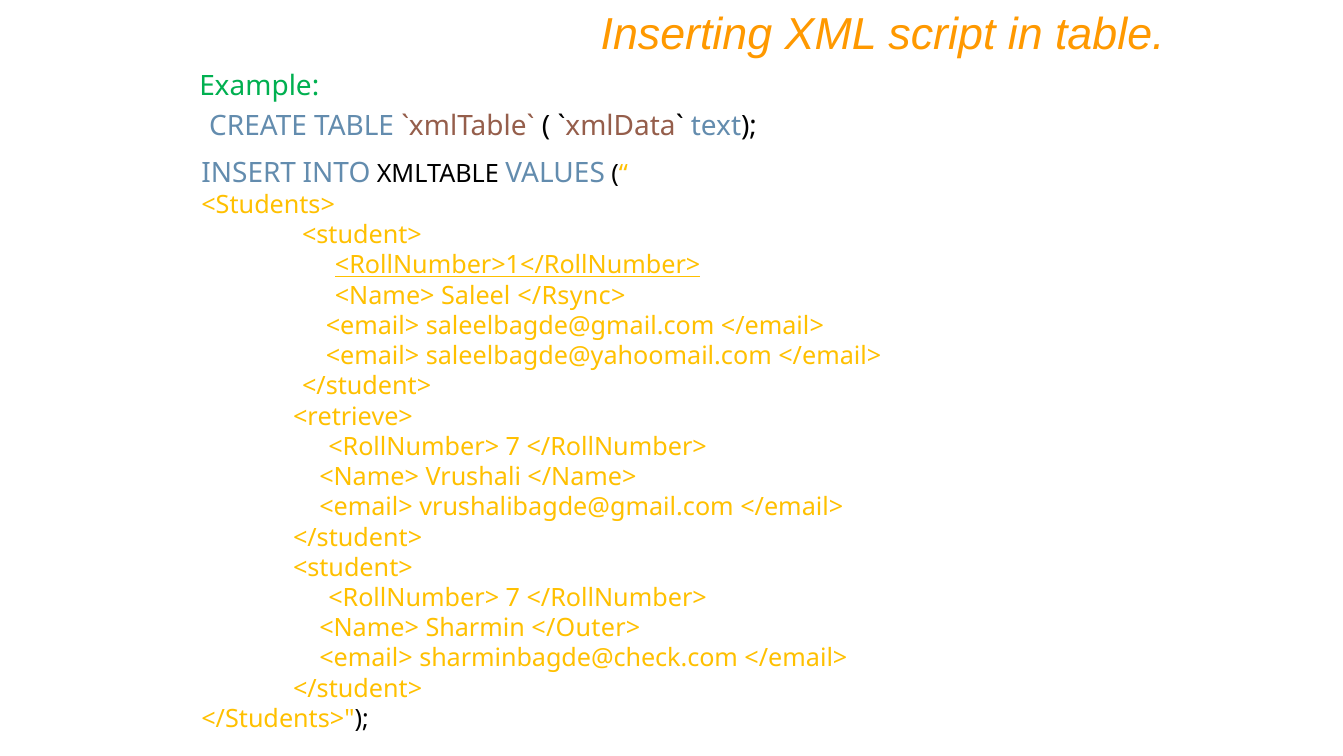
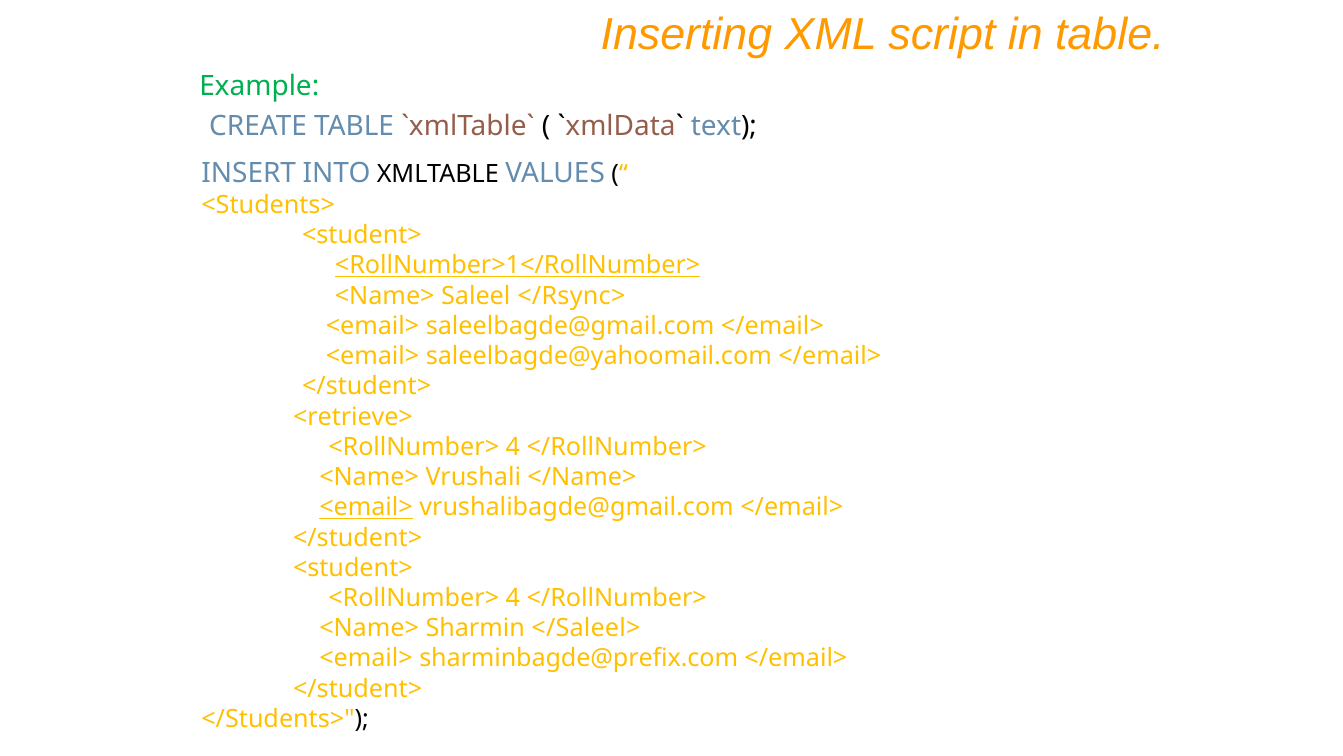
7 at (513, 447): 7 -> 4
<email> at (366, 507) underline: none -> present
7 at (513, 598): 7 -> 4
</Outer>: </Outer> -> </Saleel>
sharminbagde@check.com: sharminbagde@check.com -> sharminbagde@prefix.com
